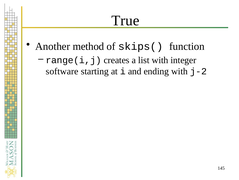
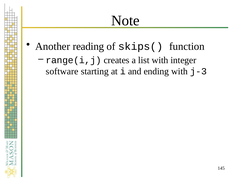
True: True -> Note
method: method -> reading
j-2: j-2 -> j-3
